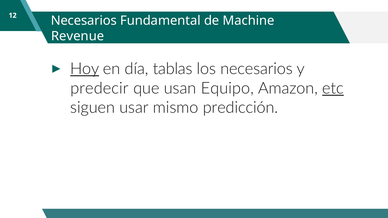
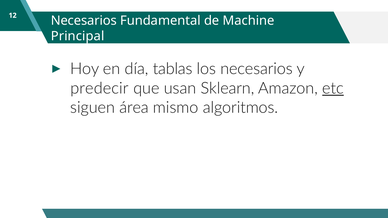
Revenue: Revenue -> Principal
Hoy underline: present -> none
Equipo: Equipo -> Sklearn
usar: usar -> área
predicción: predicción -> algoritmos
